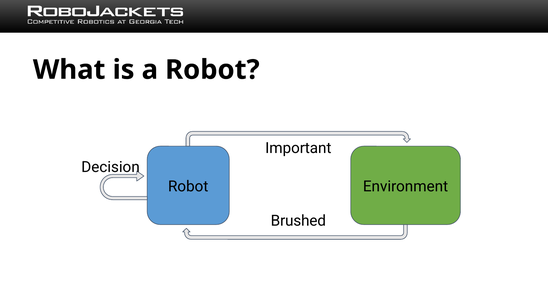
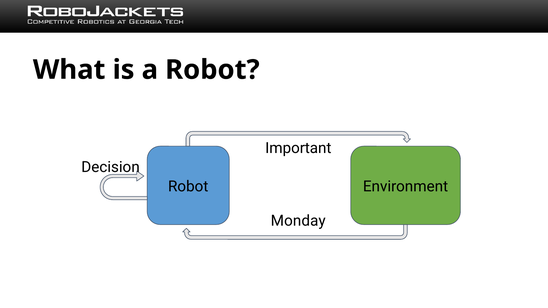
Brushed: Brushed -> Monday
